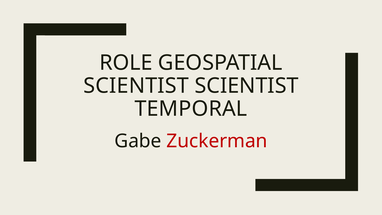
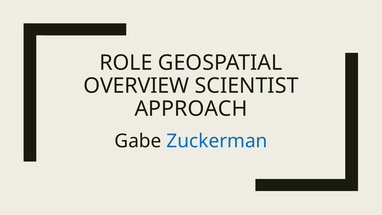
SCIENTIST at (136, 86): SCIENTIST -> OVERVIEW
TEMPORAL: TEMPORAL -> APPROACH
Zuckerman colour: red -> blue
